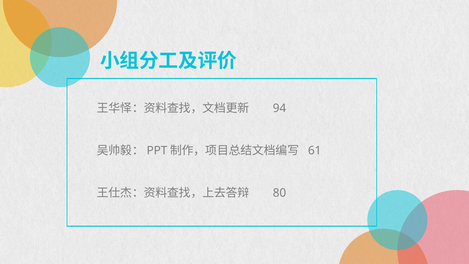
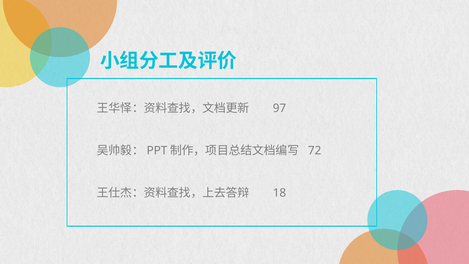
94: 94 -> 97
61: 61 -> 72
80: 80 -> 18
